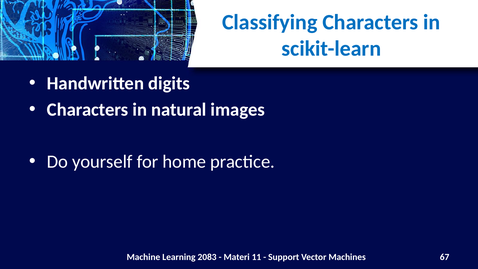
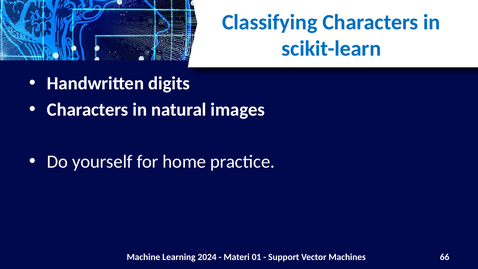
2083: 2083 -> 2024
11: 11 -> 01
67: 67 -> 66
